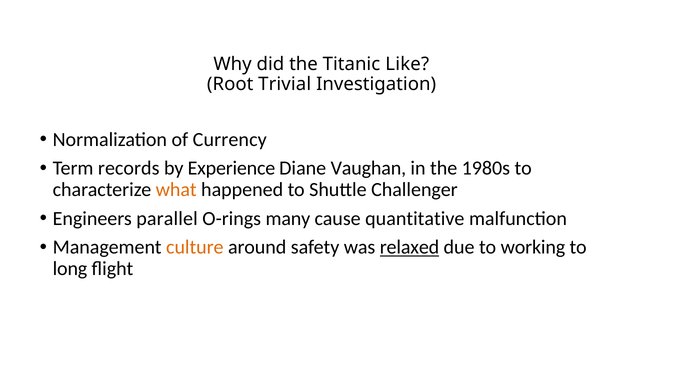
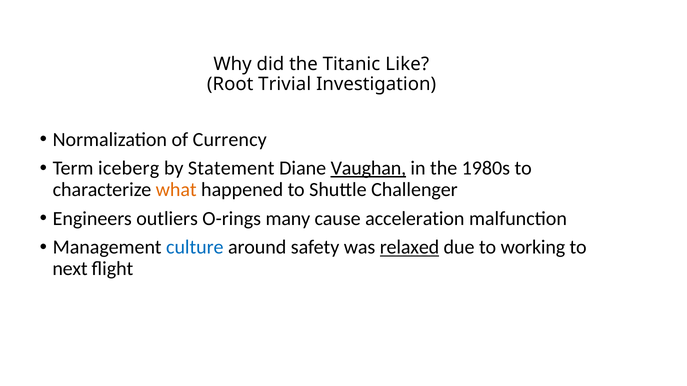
records: records -> iceberg
Experience: Experience -> Statement
Vaughan underline: none -> present
parallel: parallel -> outliers
quantitative: quantitative -> acceleration
culture colour: orange -> blue
long: long -> next
